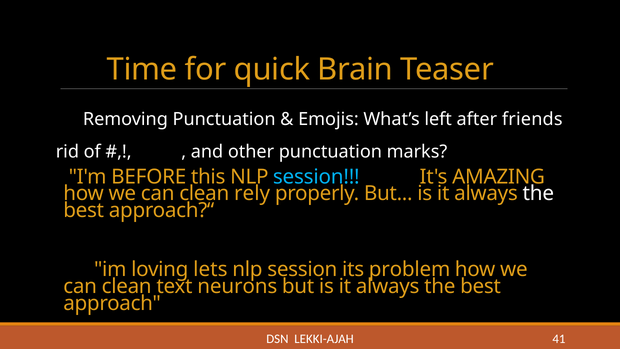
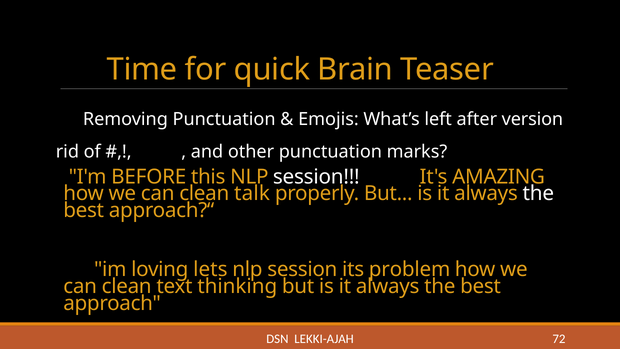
friends: friends -> version
session at (316, 177) colour: light blue -> white
rely: rely -> talk
neurons: neurons -> thinking
41: 41 -> 72
